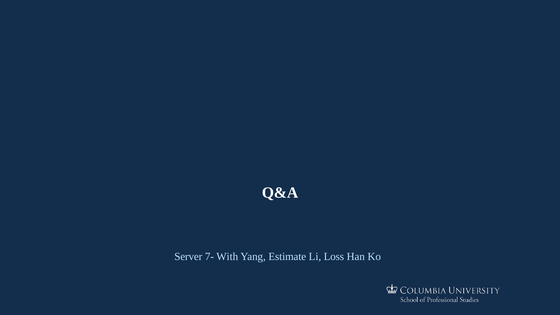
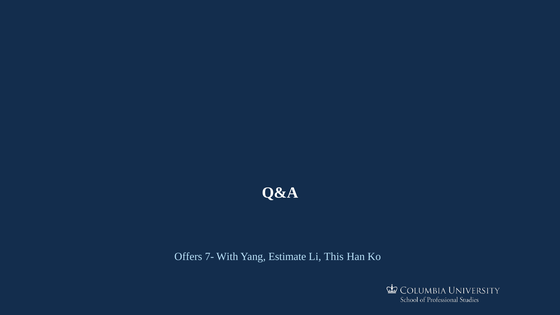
Server: Server -> Offers
Loss: Loss -> This
